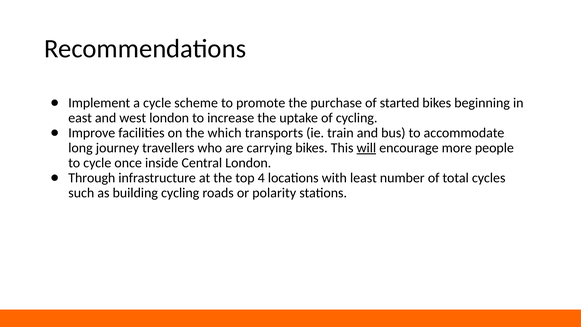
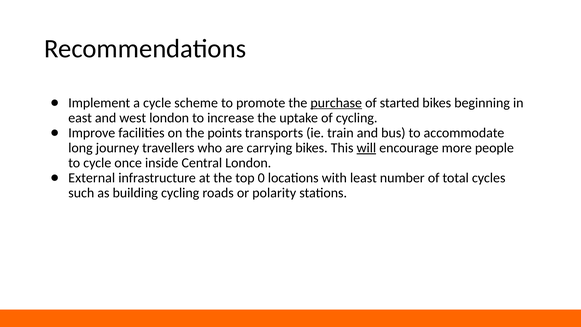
purchase underline: none -> present
which: which -> points
Through: Through -> External
4: 4 -> 0
